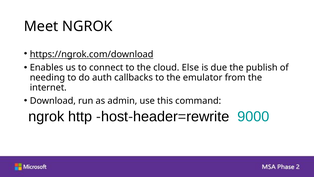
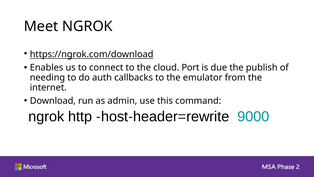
Else: Else -> Port
